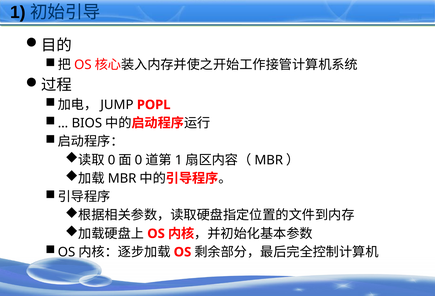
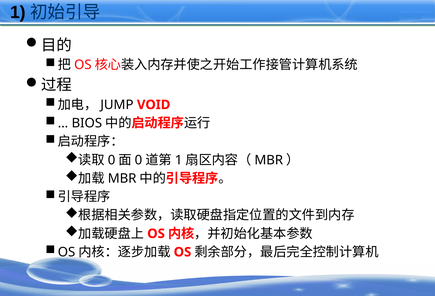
POPL: POPL -> VOID
